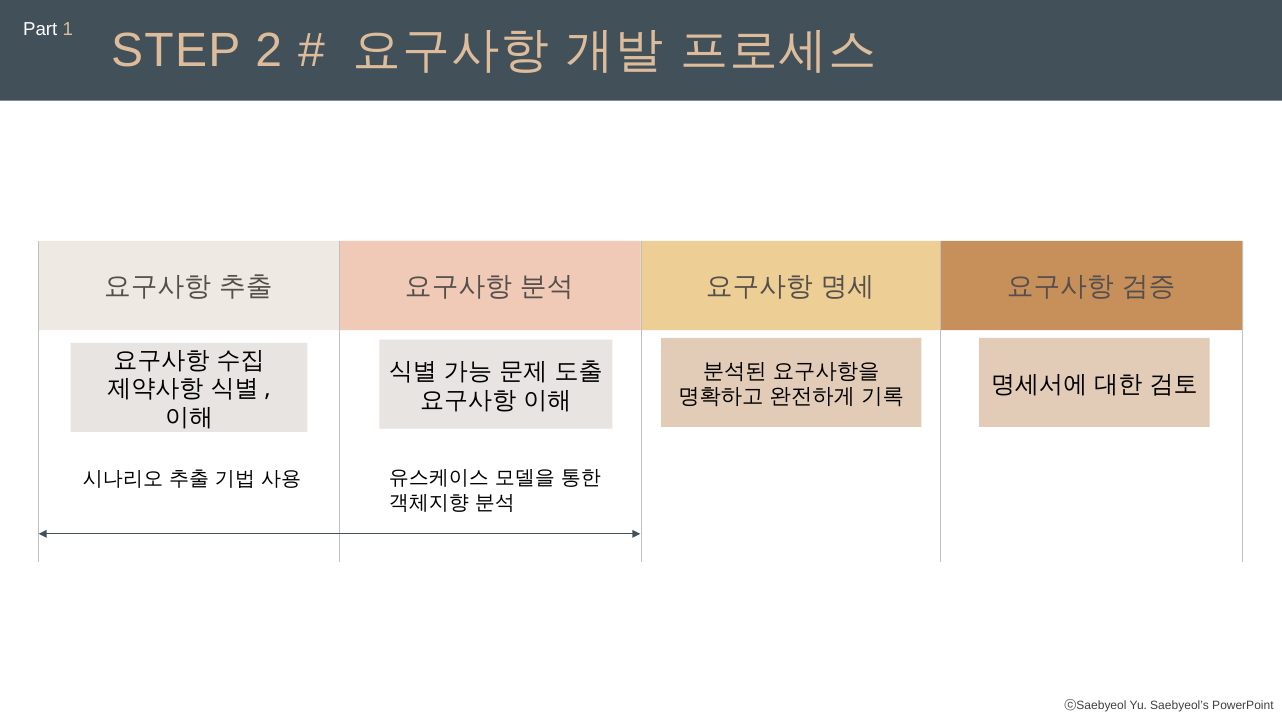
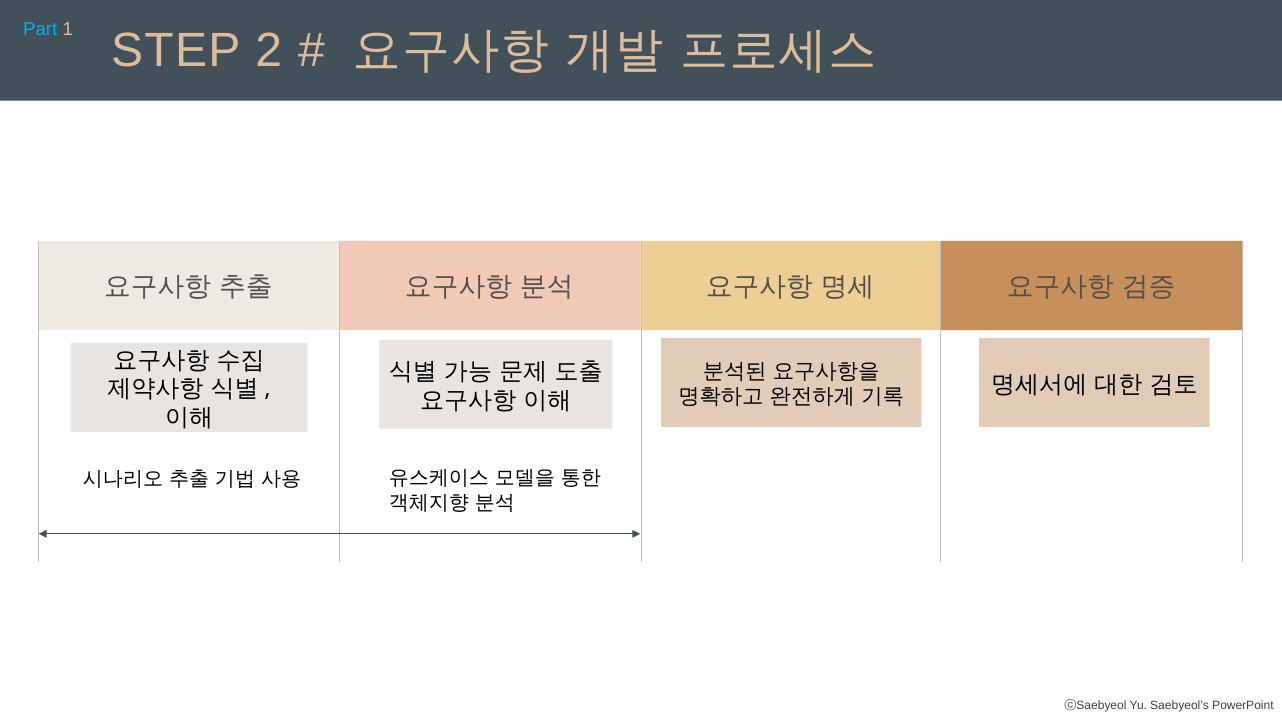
Part colour: white -> light blue
